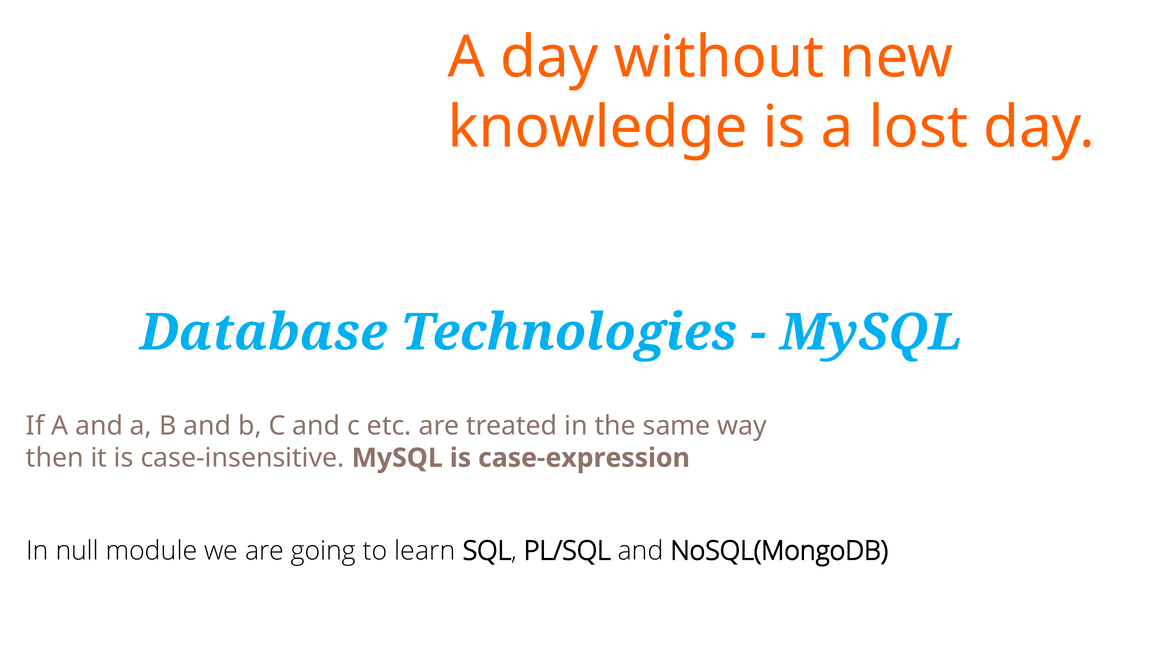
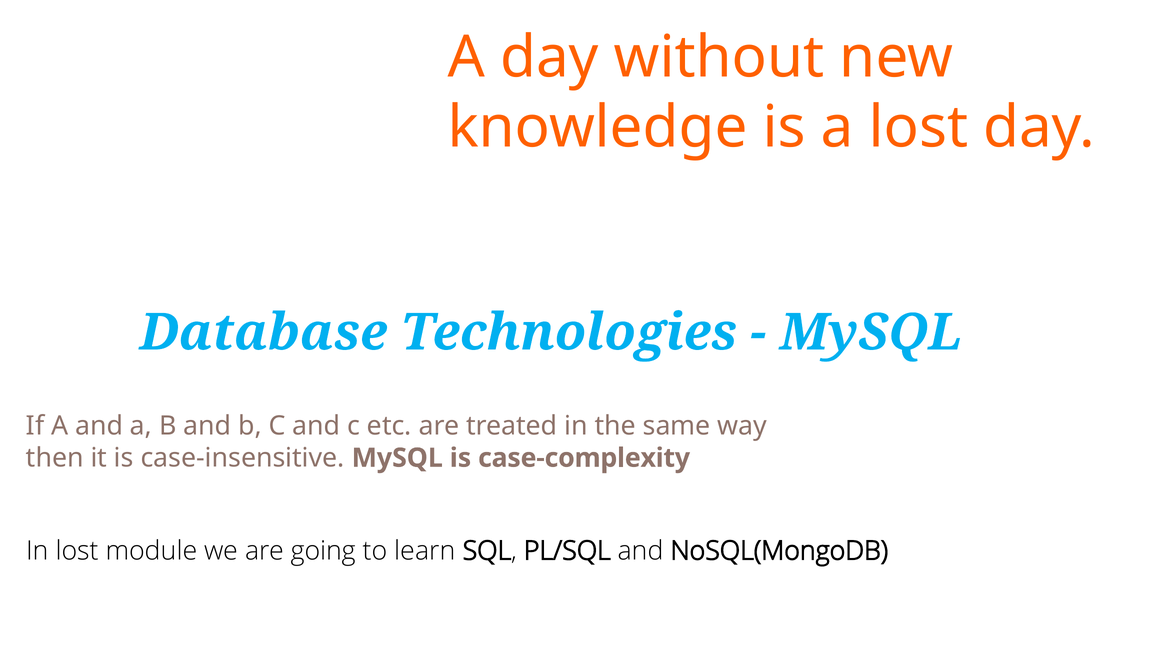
case-expression: case-expression -> case-complexity
In null: null -> lost
